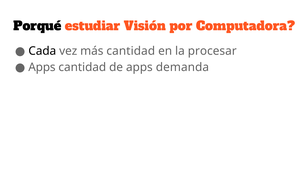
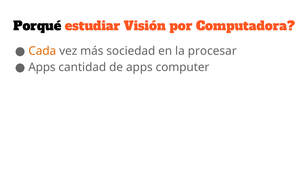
Cada colour: black -> orange
más cantidad: cantidad -> sociedad
demanda: demanda -> computer
